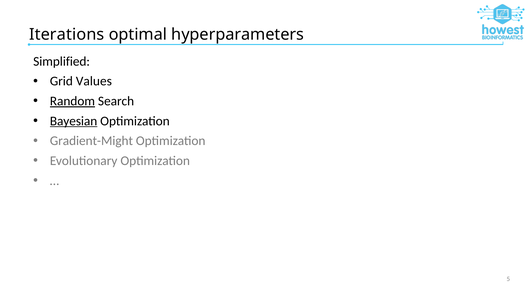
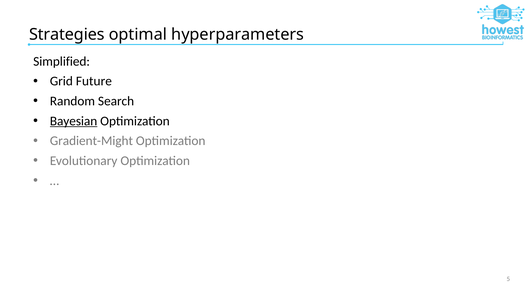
Iterations: Iterations -> Strategies
Values: Values -> Future
Random underline: present -> none
